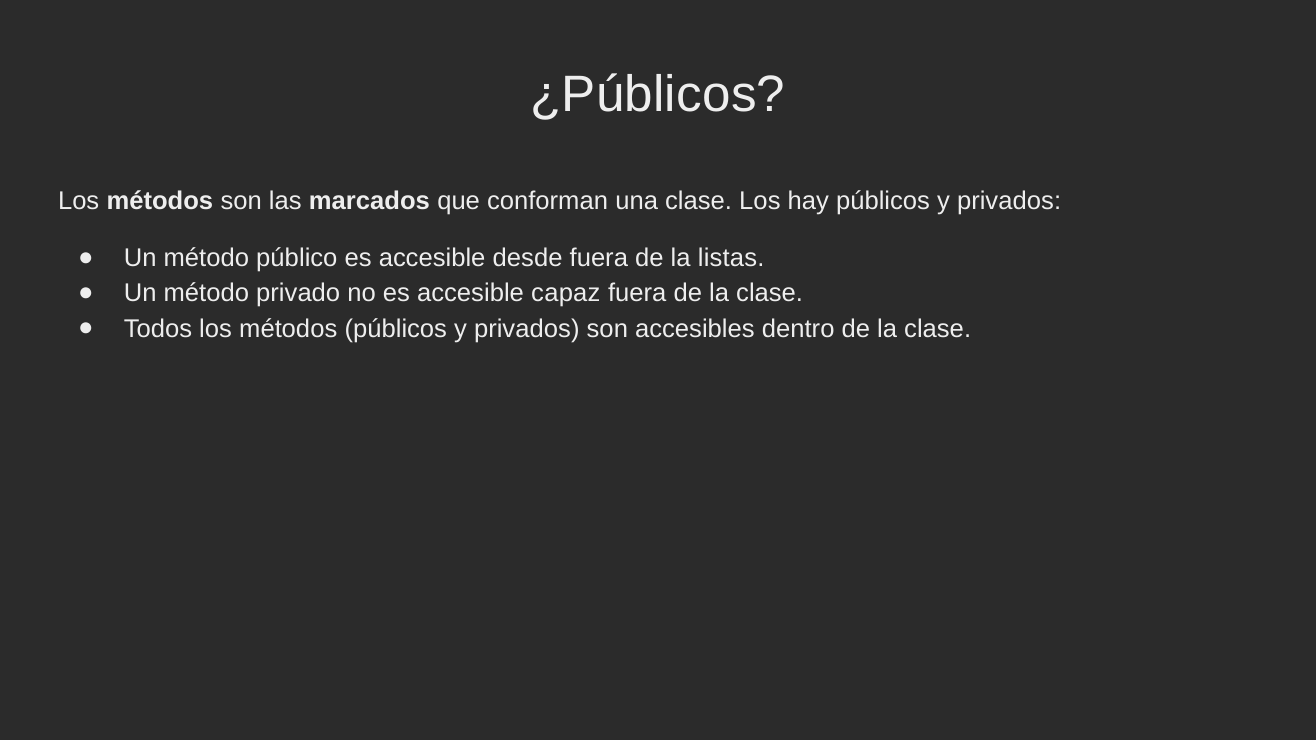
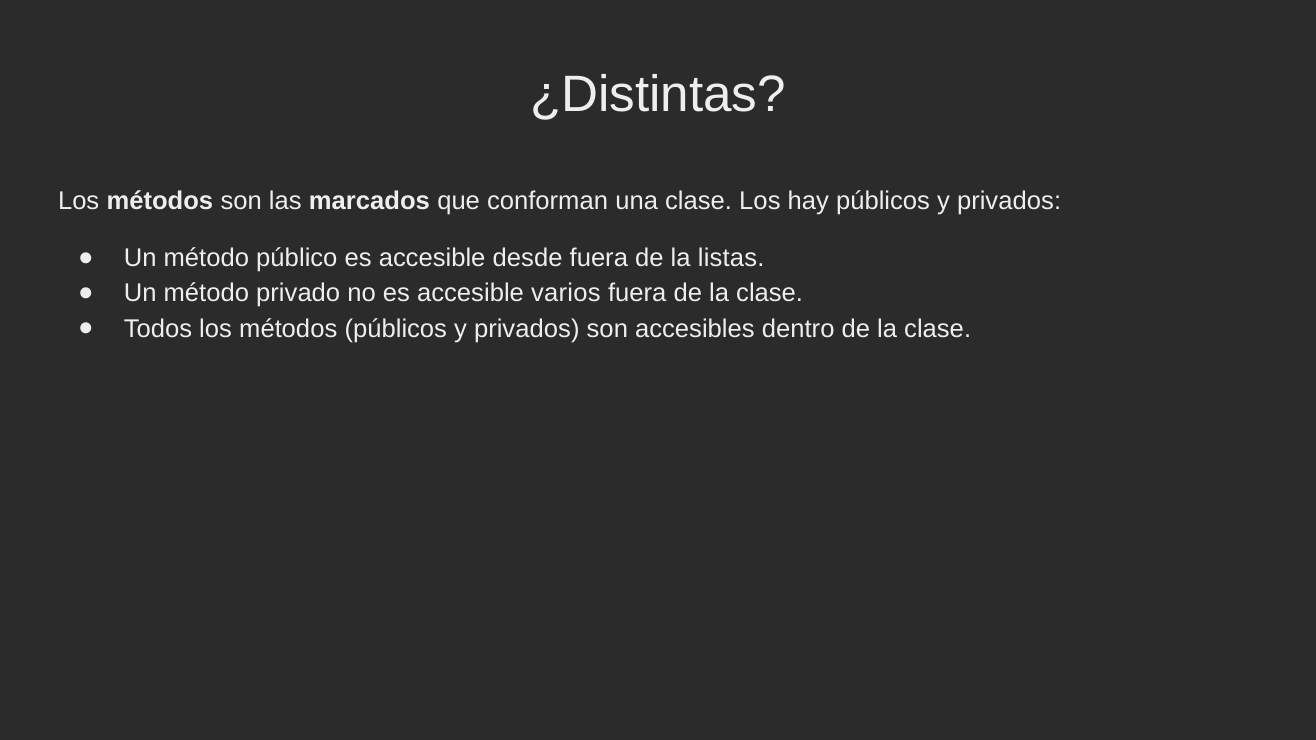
¿Públicos: ¿Públicos -> ¿Distintas
capaz: capaz -> varios
